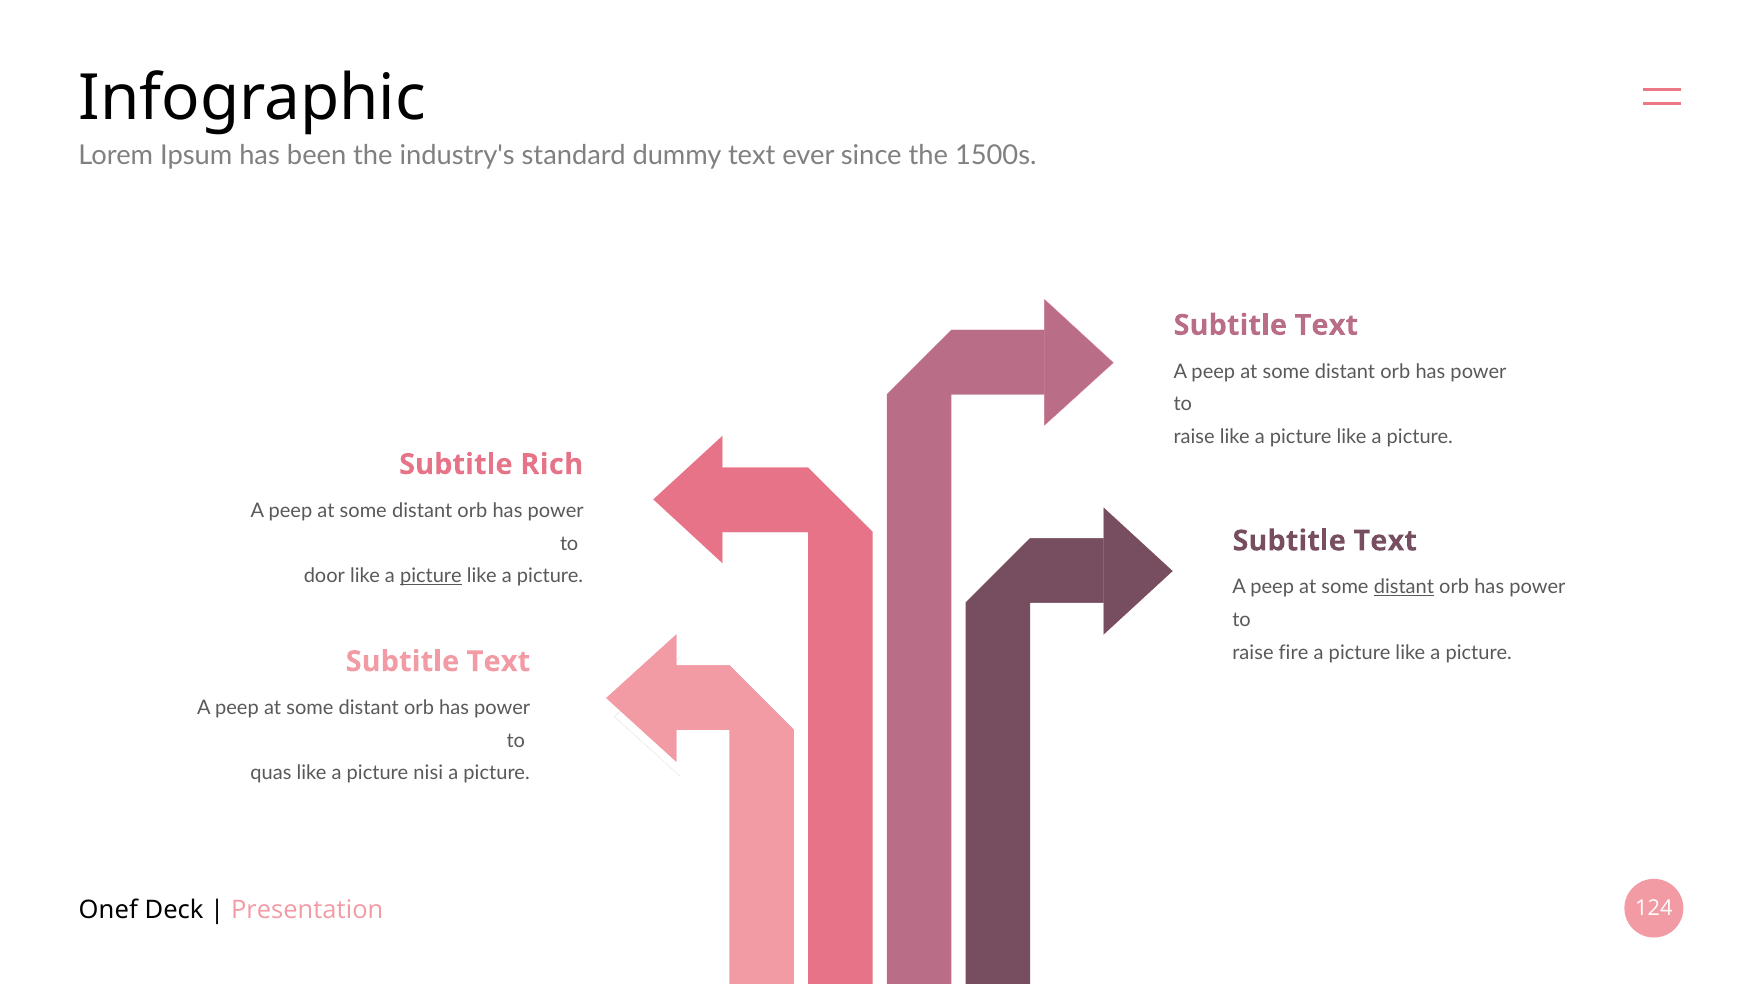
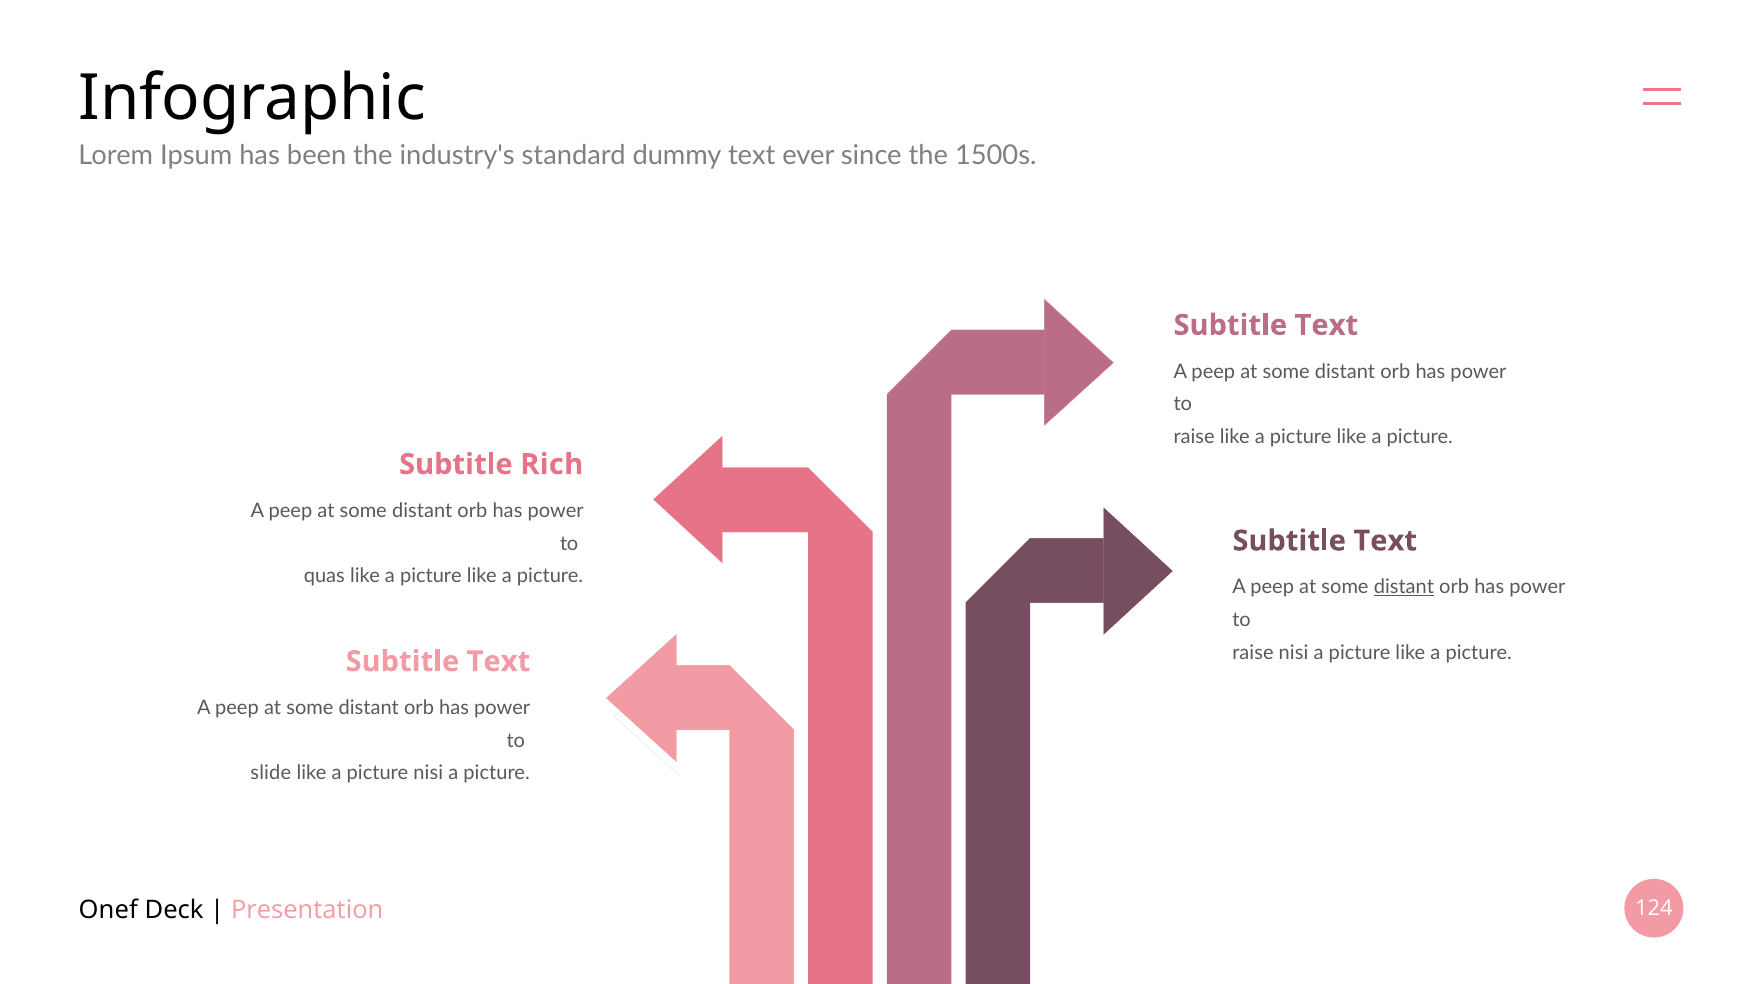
door: door -> quas
picture at (431, 576) underline: present -> none
raise fire: fire -> nisi
quas: quas -> slide
